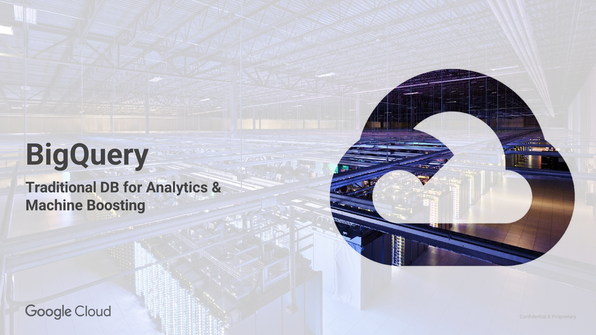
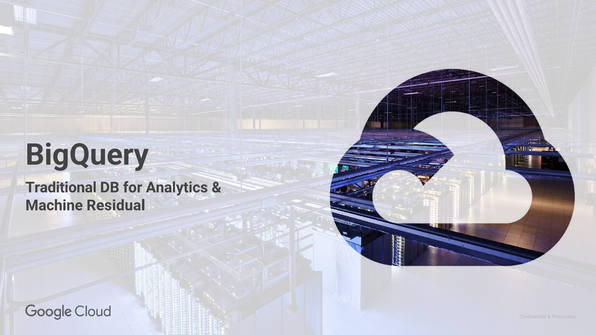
Boosting: Boosting -> Residual
